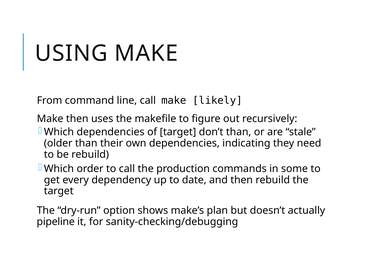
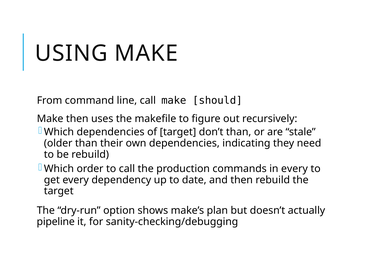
likely: likely -> should
in some: some -> every
